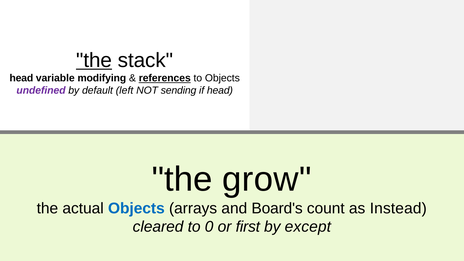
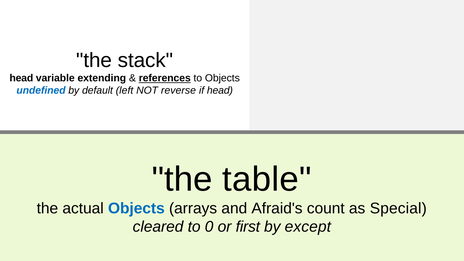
the at (94, 60) underline: present -> none
modifying: modifying -> extending
undefined colour: purple -> blue
sending: sending -> reverse
grow: grow -> table
Board's: Board's -> Afraid's
Instead: Instead -> Special
